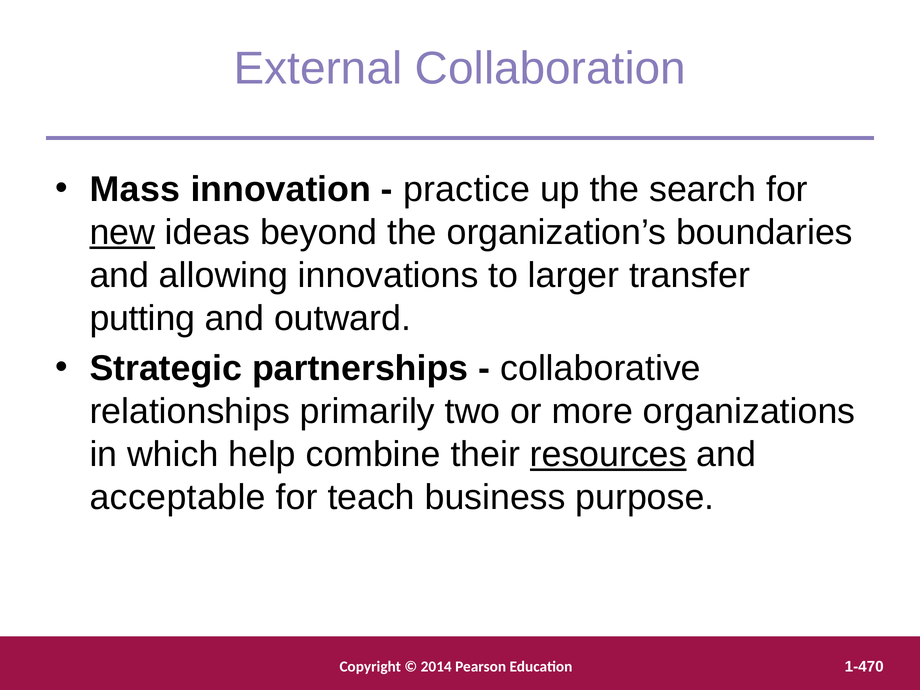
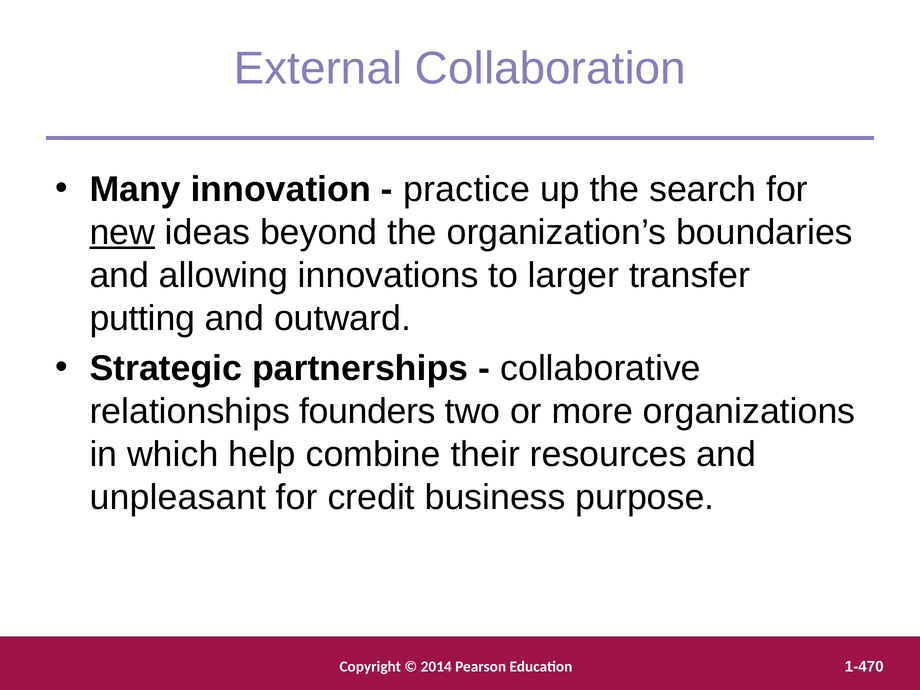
Mass: Mass -> Many
primarily: primarily -> founders
resources underline: present -> none
acceptable: acceptable -> unpleasant
teach: teach -> credit
